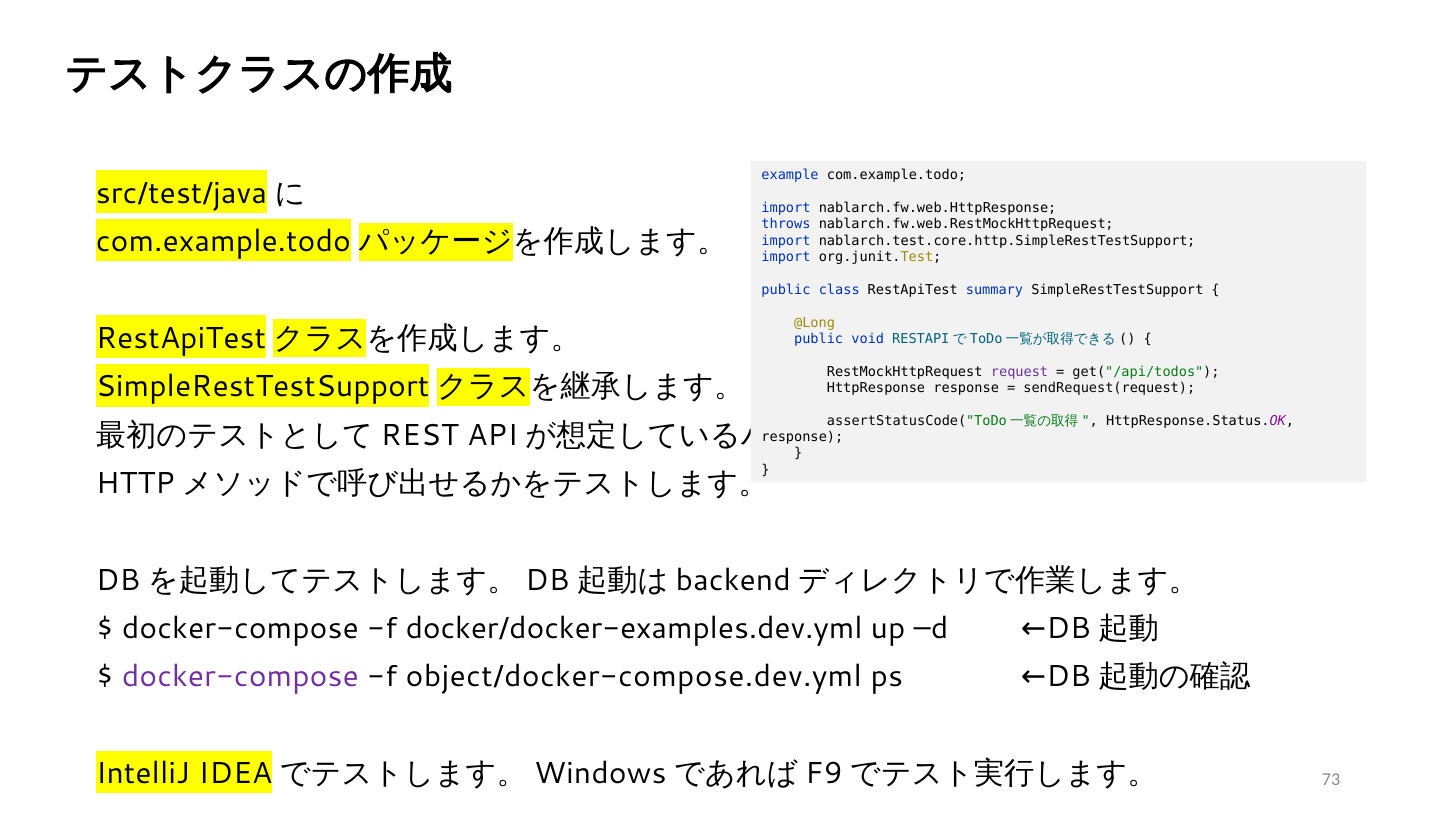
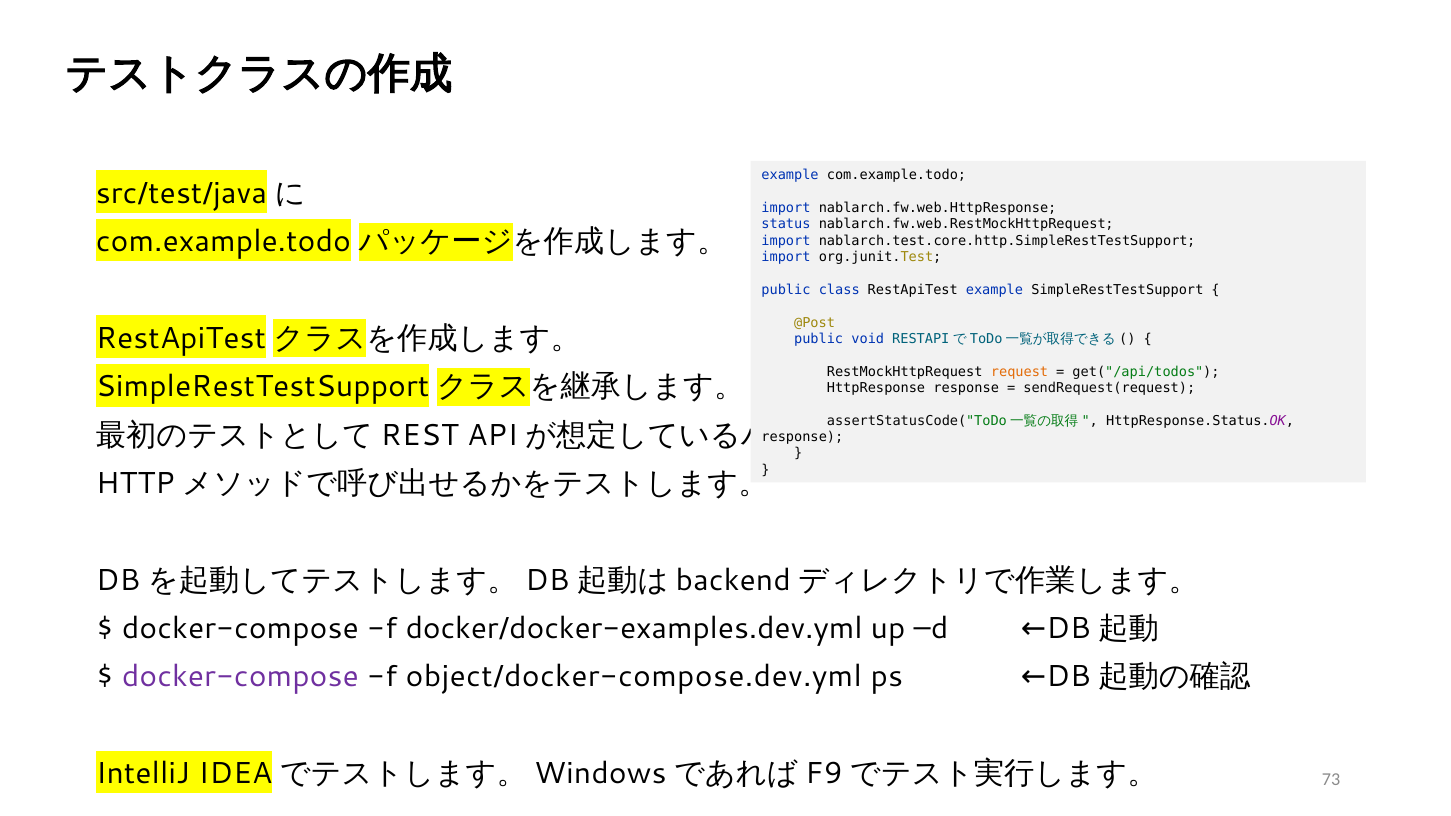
throws: throws -> status
RestApiTest summary: summary -> example
@Long: @Long -> @Post
request colour: purple -> orange
